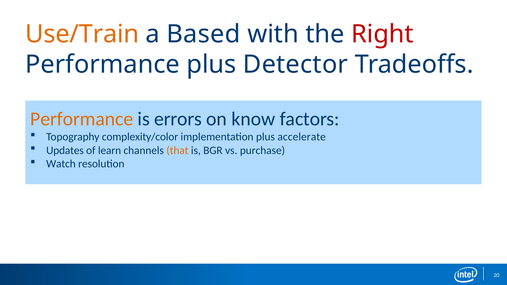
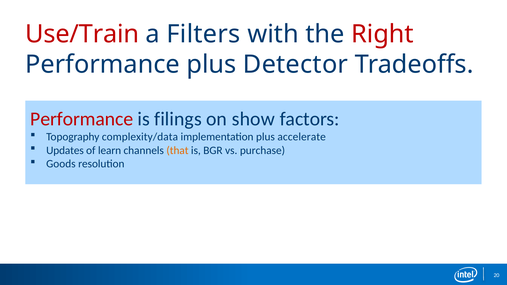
Use/Train colour: orange -> red
Based: Based -> Filters
Performance at (82, 119) colour: orange -> red
errors: errors -> filings
know: know -> show
complexity/color: complexity/color -> complexity/data
Watch: Watch -> Goods
